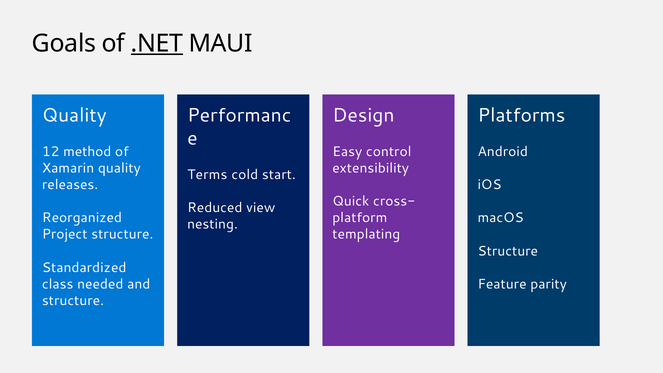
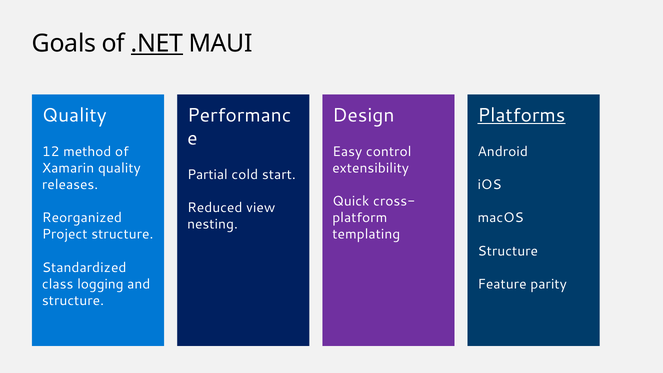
Platforms underline: none -> present
Terms: Terms -> Partial
needed: needed -> logging
